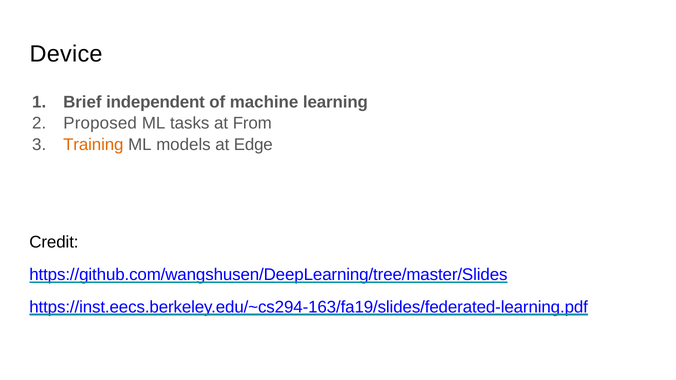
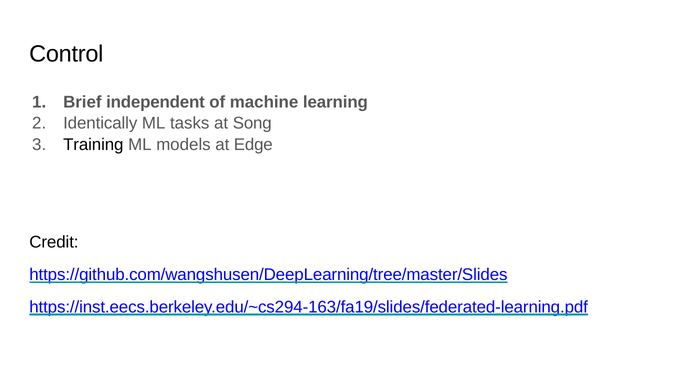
Device: Device -> Control
Proposed: Proposed -> Identically
From: From -> Song
Training colour: orange -> black
